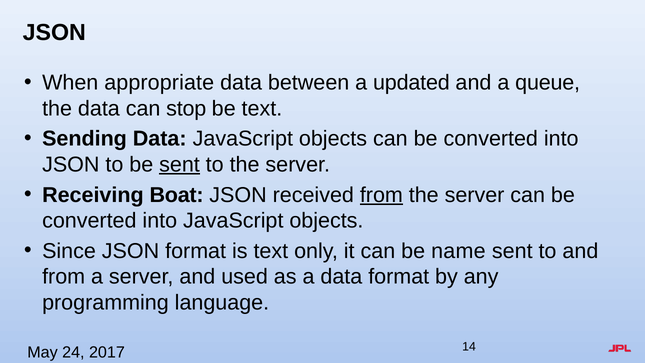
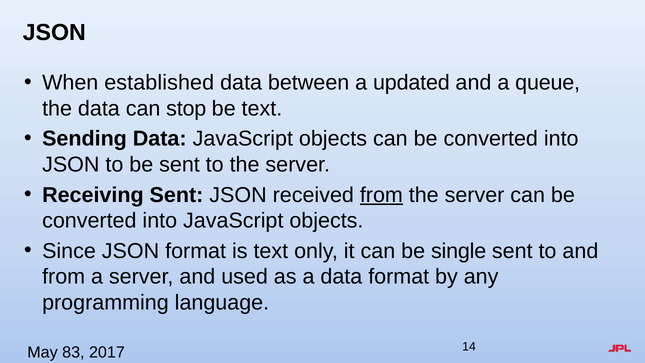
appropriate: appropriate -> established
sent at (180, 165) underline: present -> none
Receiving Boat: Boat -> Sent
name: name -> single
24: 24 -> 83
